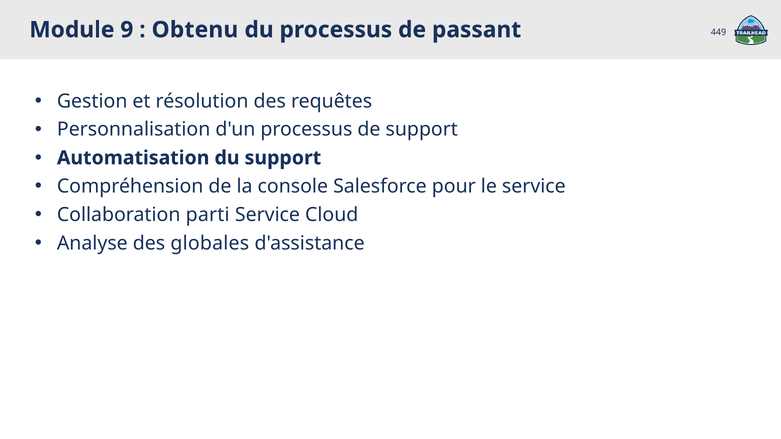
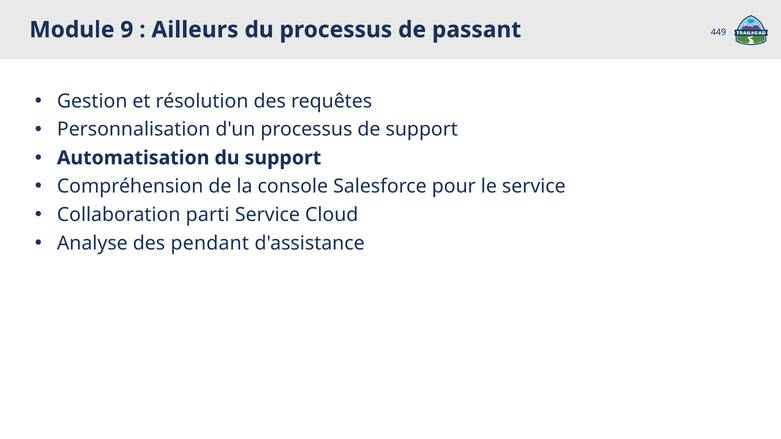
Obtenu: Obtenu -> Ailleurs
globales: globales -> pendant
